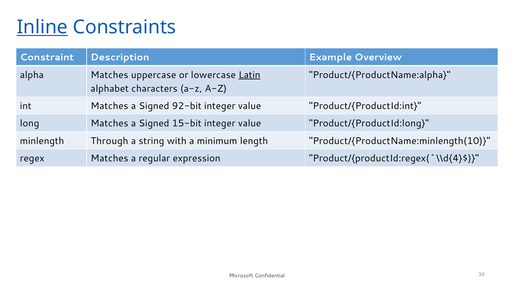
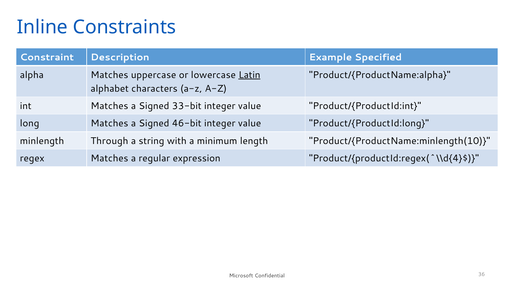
Inline underline: present -> none
Overview: Overview -> Specified
92-bit: 92-bit -> 33-bit
15-bit: 15-bit -> 46-bit
